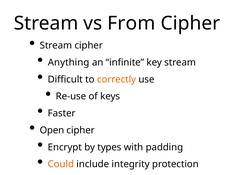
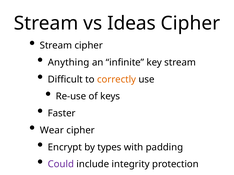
From: From -> Ideas
Open: Open -> Wear
Could colour: orange -> purple
